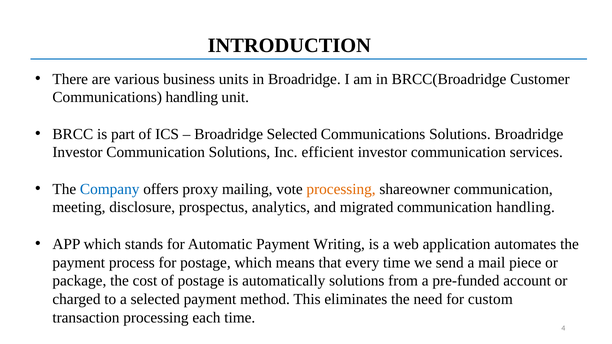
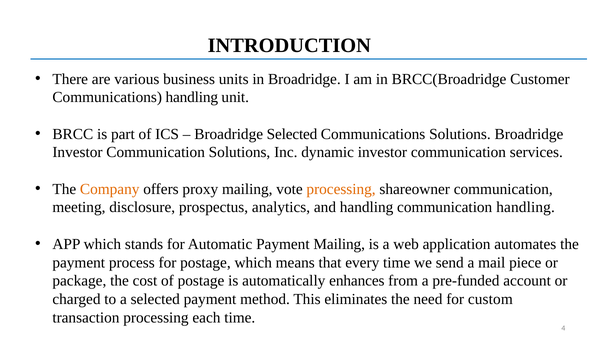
efficient: efficient -> dynamic
Company colour: blue -> orange
and migrated: migrated -> handling
Payment Writing: Writing -> Mailing
automatically solutions: solutions -> enhances
